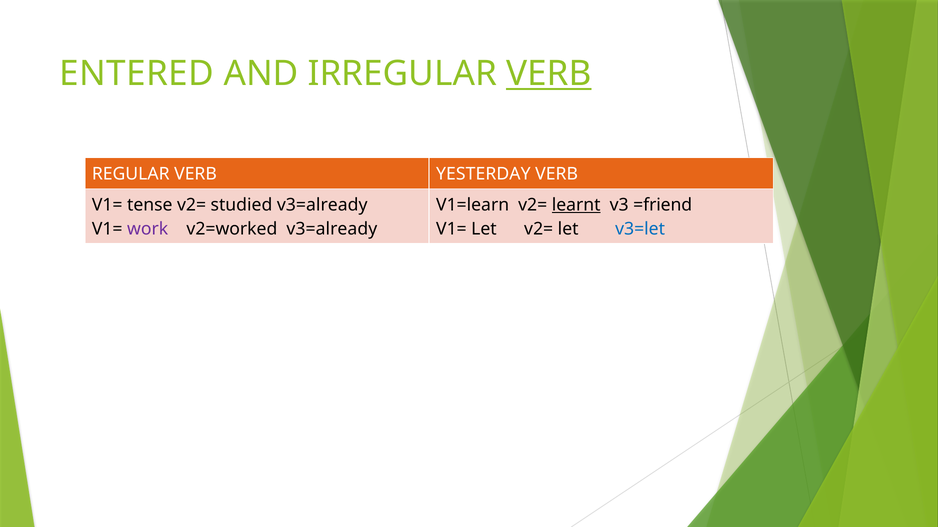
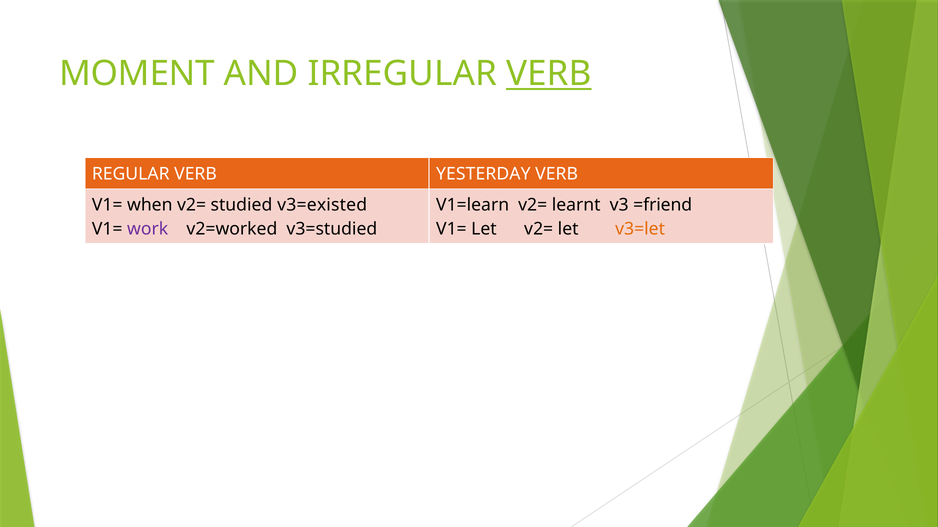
ENTERED: ENTERED -> MOMENT
tense: tense -> when
studied v3=already: v3=already -> v3=existed
learnt underline: present -> none
v2=worked v3=already: v3=already -> v3=studied
v3=let colour: blue -> orange
